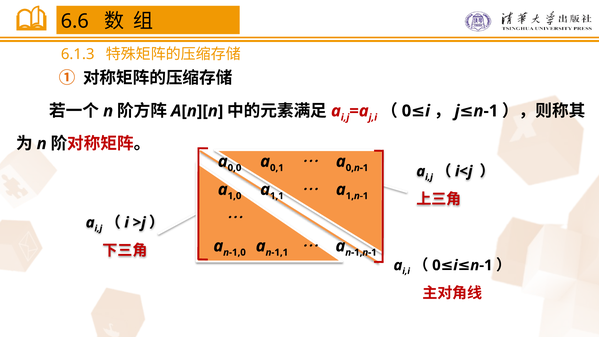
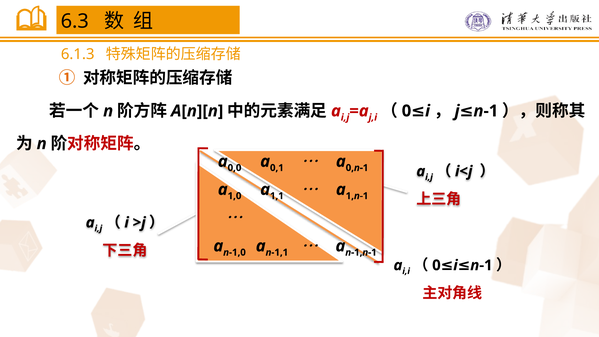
6.6: 6.6 -> 6.3
